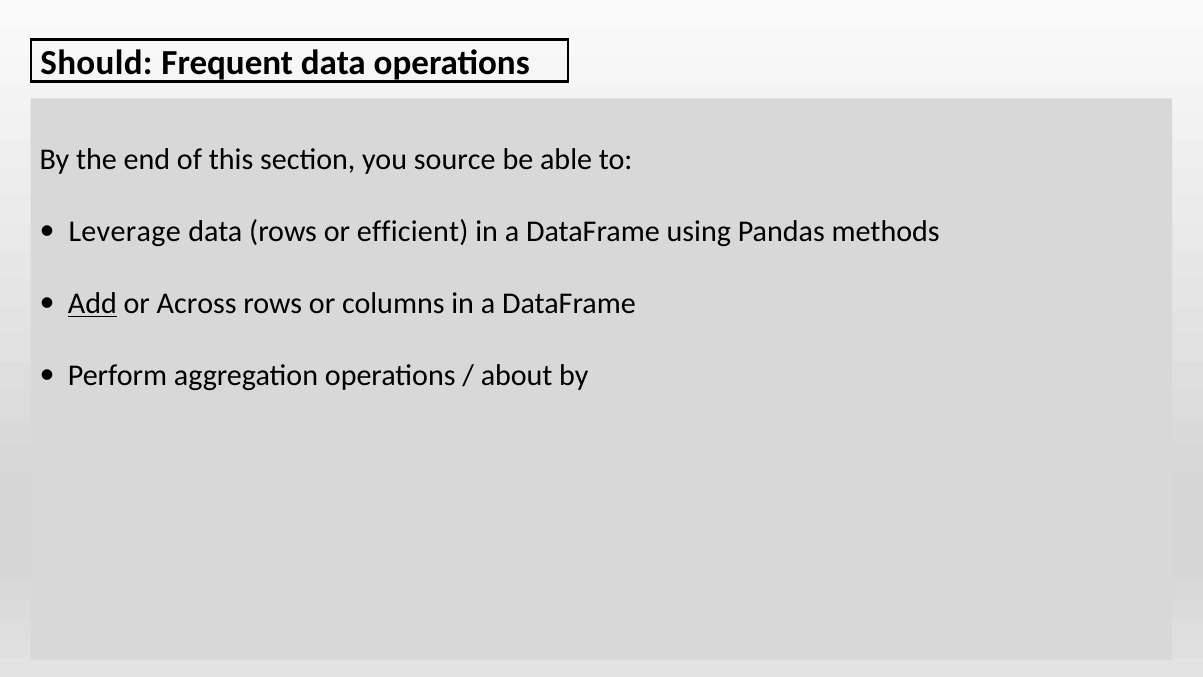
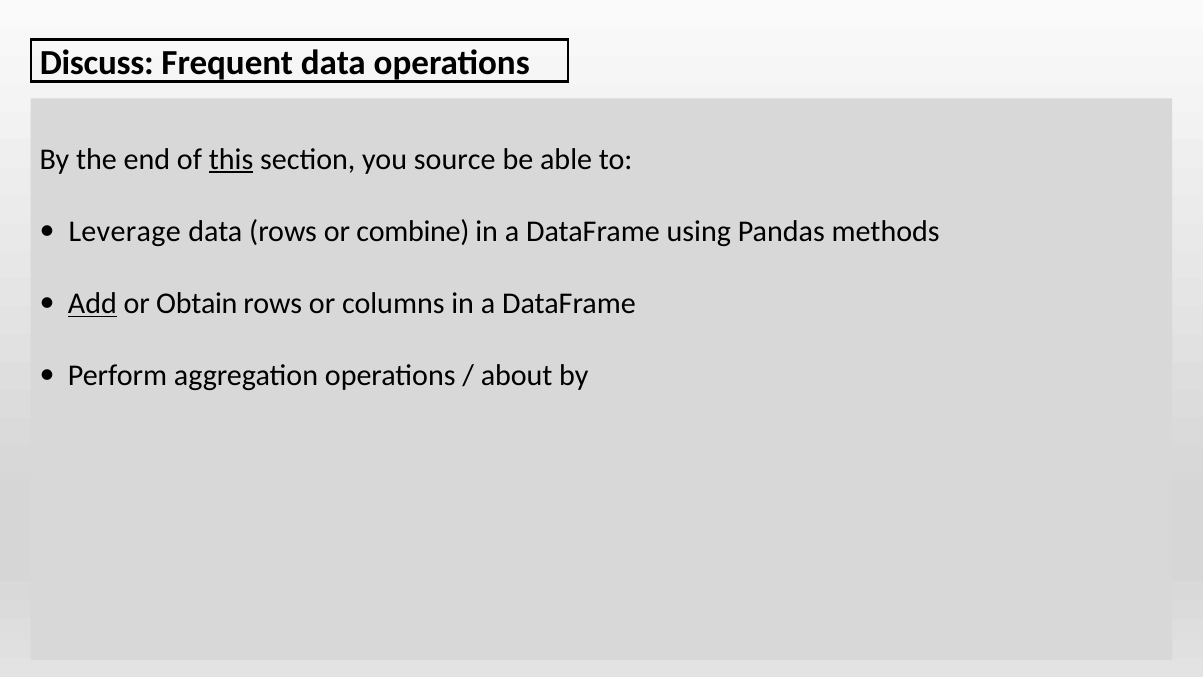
Should: Should -> Discuss
this underline: none -> present
efficient: efficient -> combine
Across: Across -> Obtain
